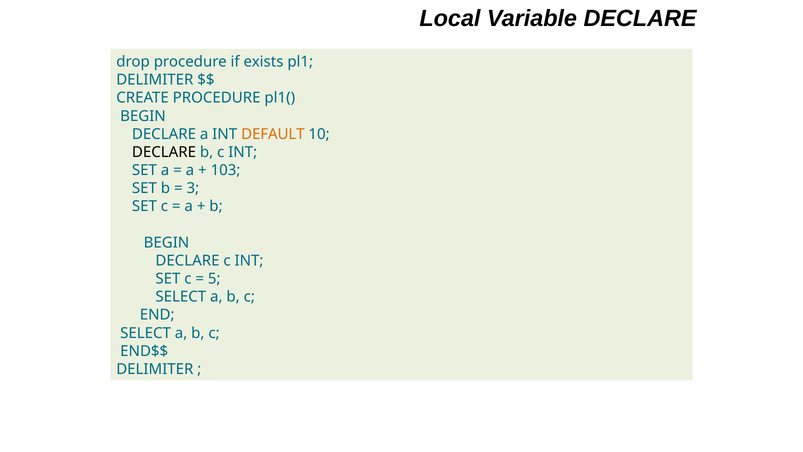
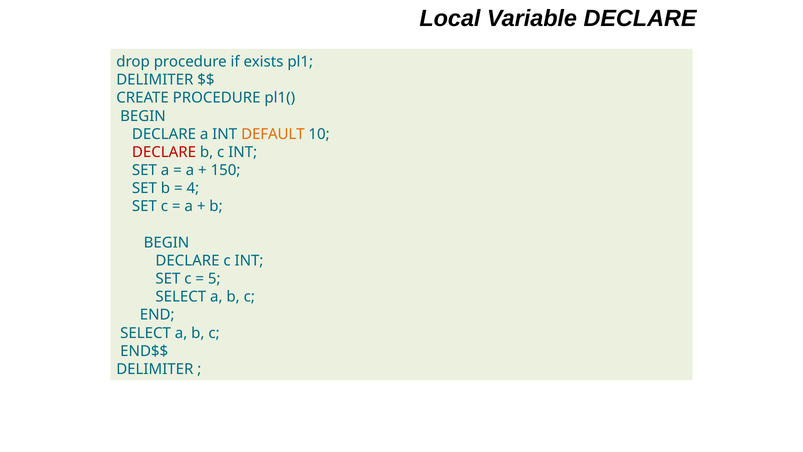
DECLARE at (164, 152) colour: black -> red
103: 103 -> 150
3: 3 -> 4
